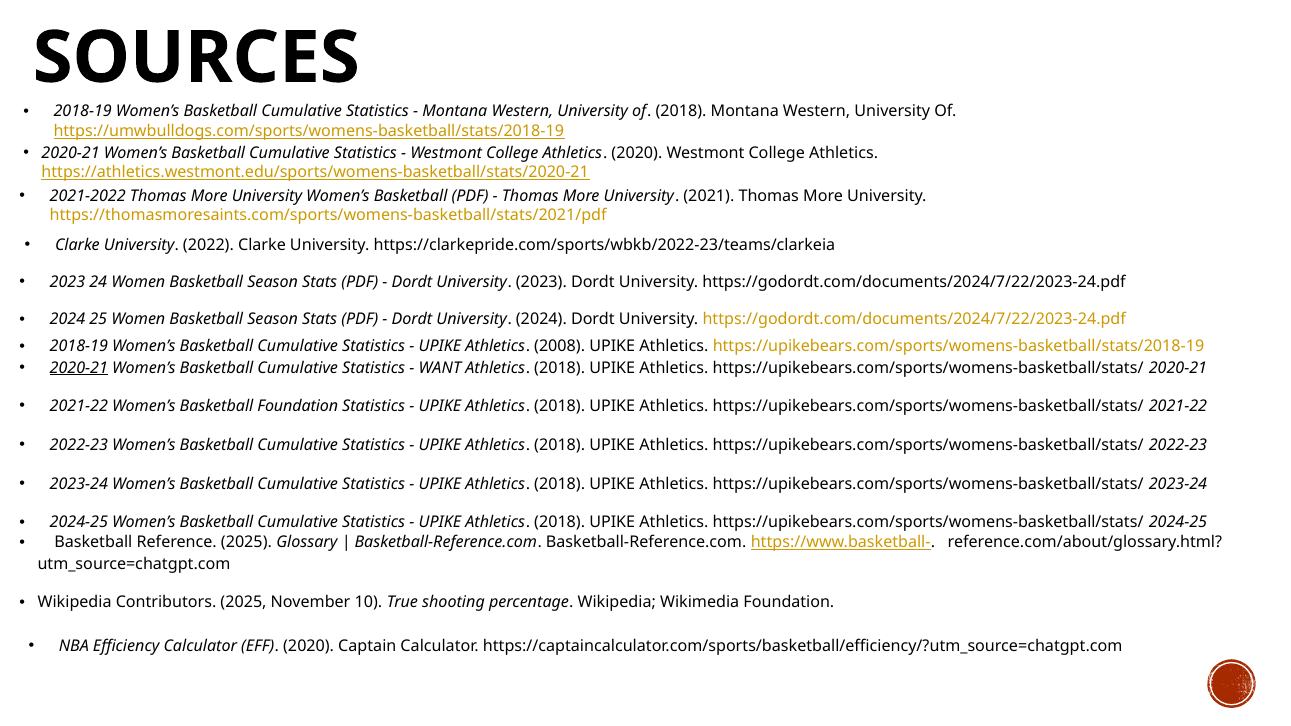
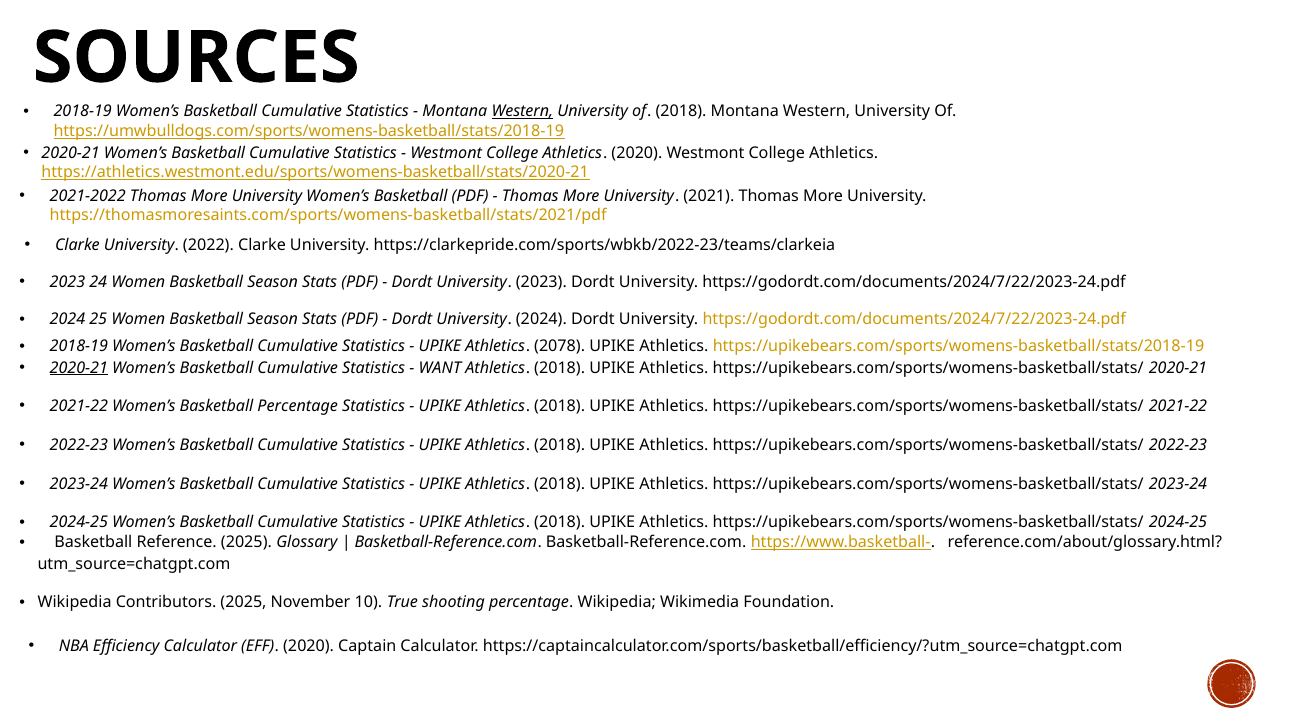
Western at (522, 112) underline: none -> present
2008: 2008 -> 2078
Basketball Foundation: Foundation -> Percentage
